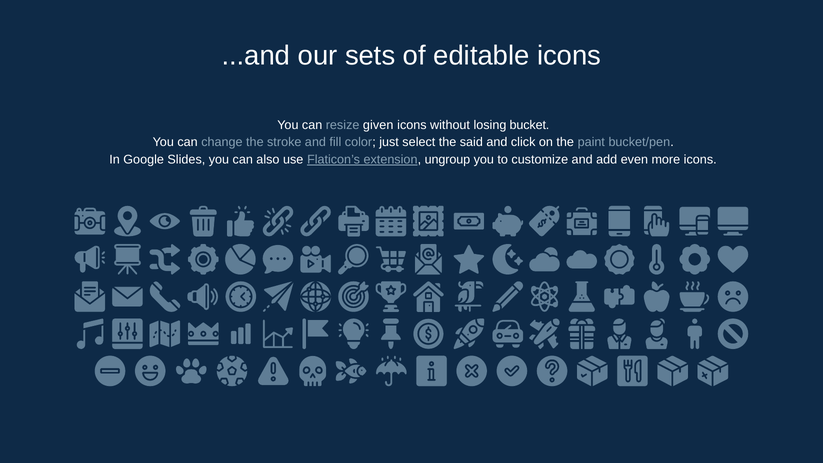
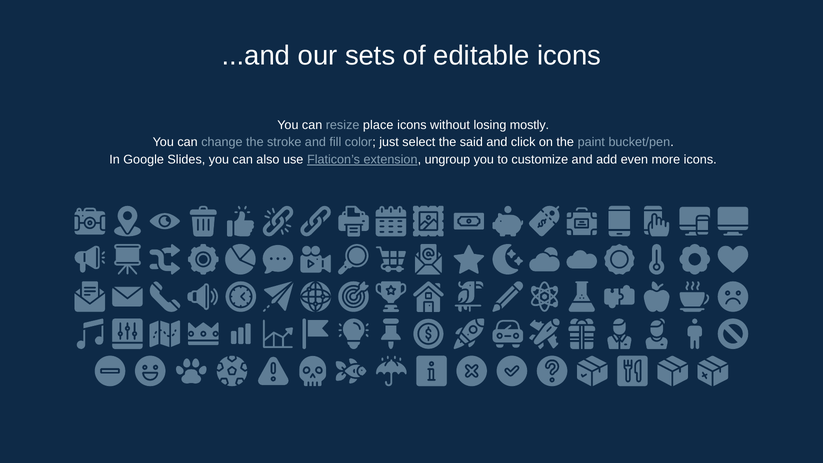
given: given -> place
bucket: bucket -> mostly
